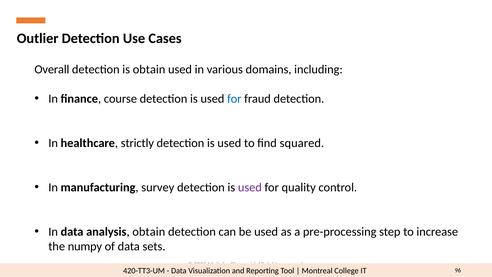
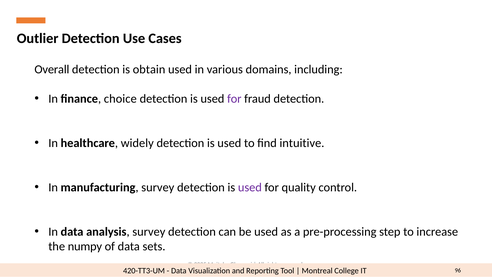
course: course -> choice
for at (234, 99) colour: blue -> purple
strictly: strictly -> widely
squared: squared -> intuitive
analysis obtain: obtain -> survey
